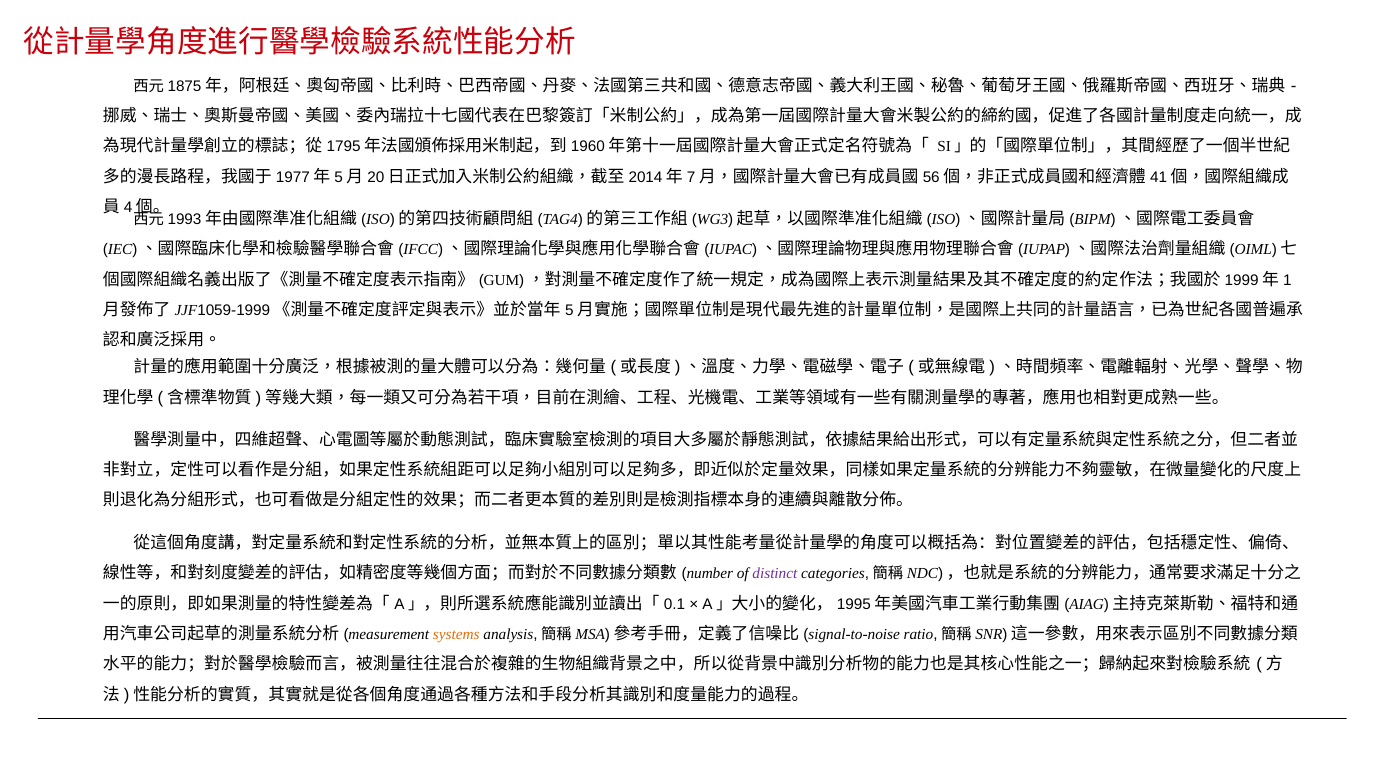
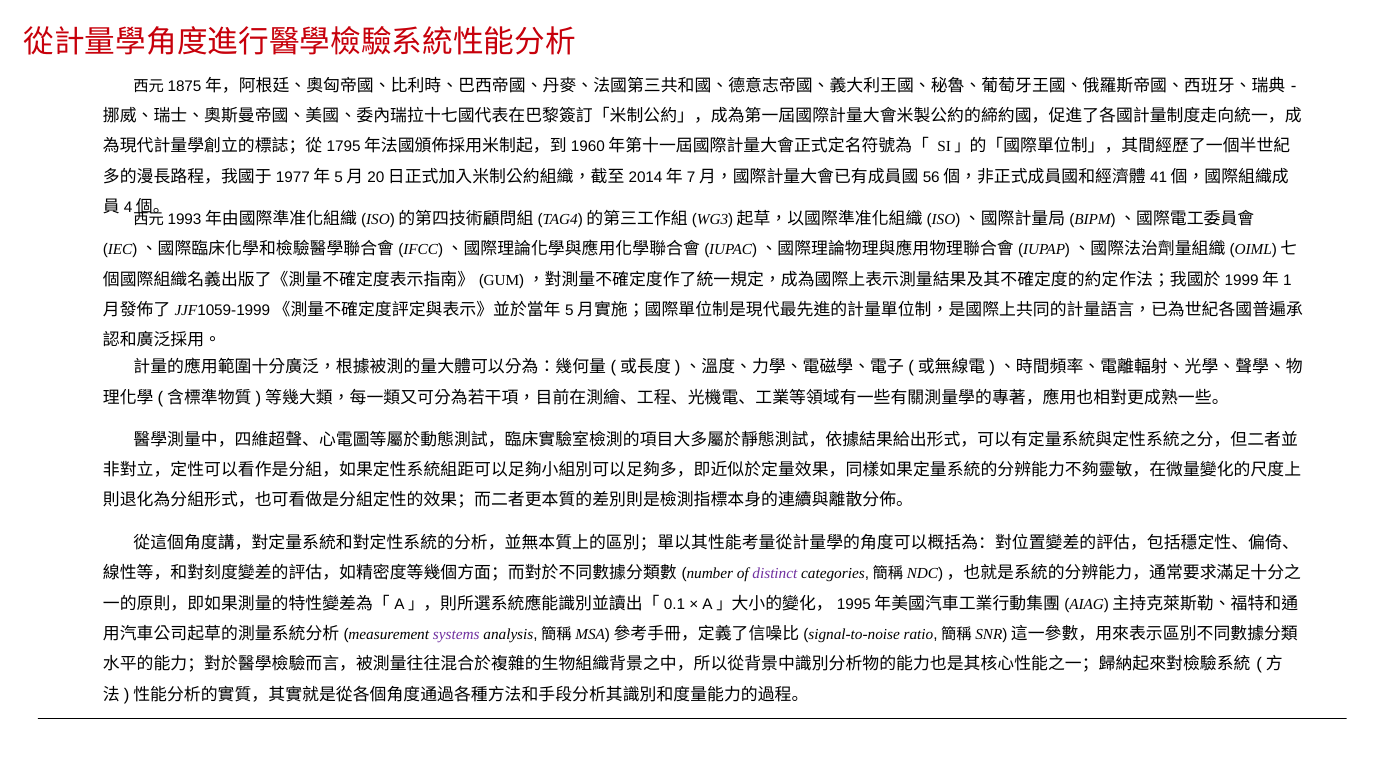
systems colour: orange -> purple
